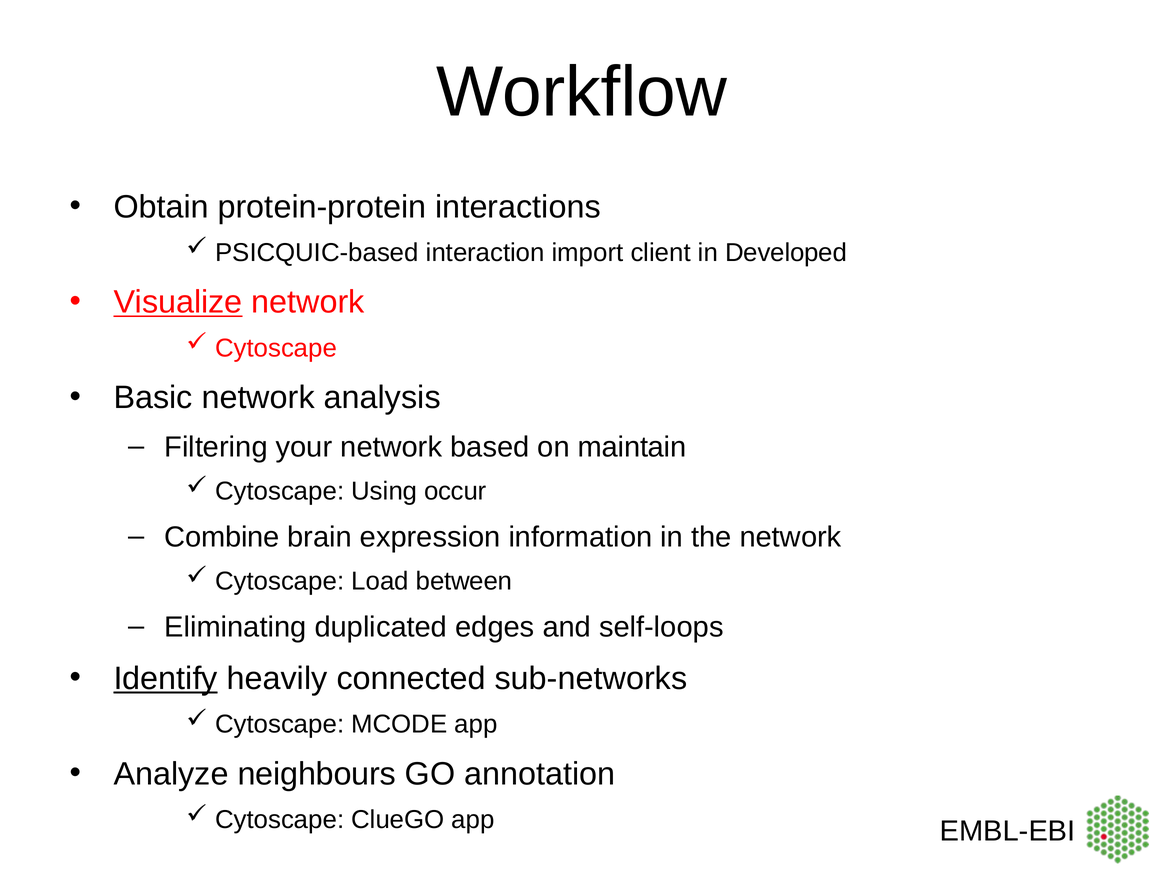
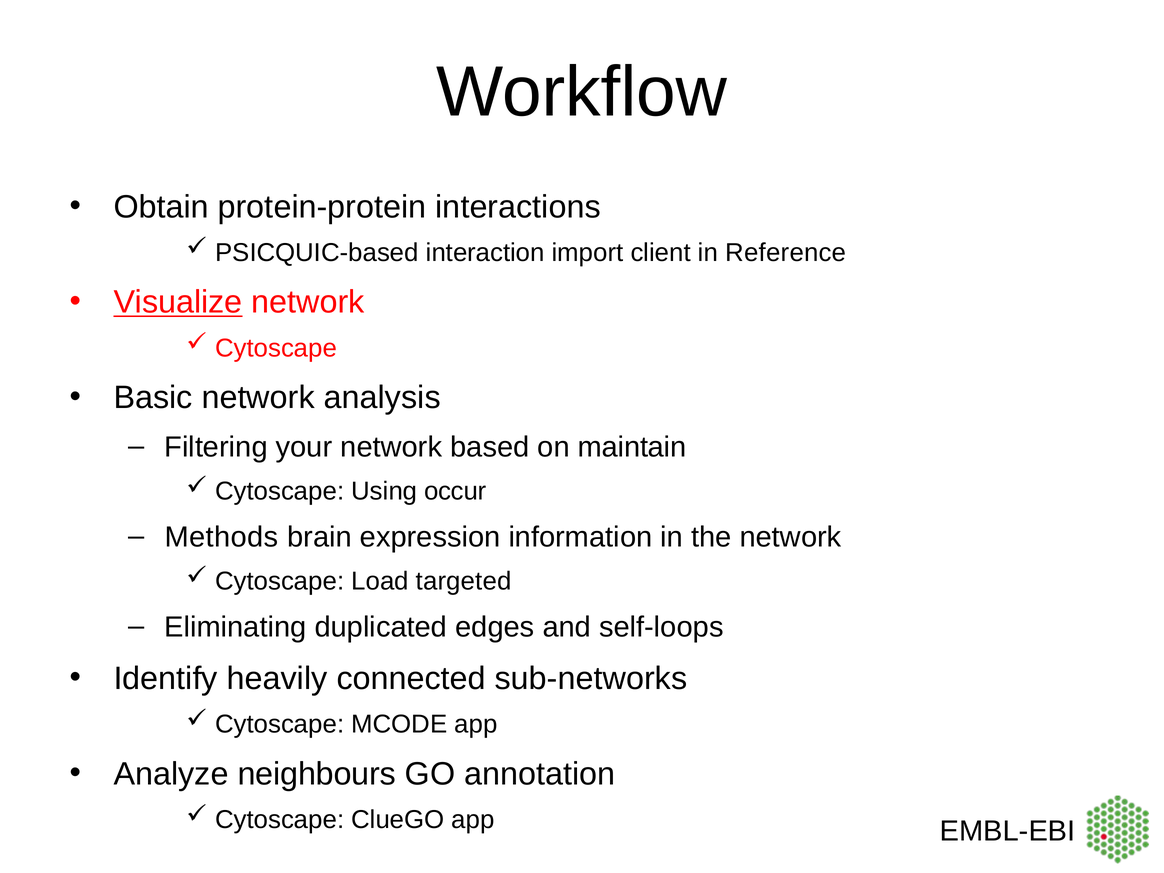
Developed: Developed -> Reference
Combine: Combine -> Methods
between: between -> targeted
Identify underline: present -> none
